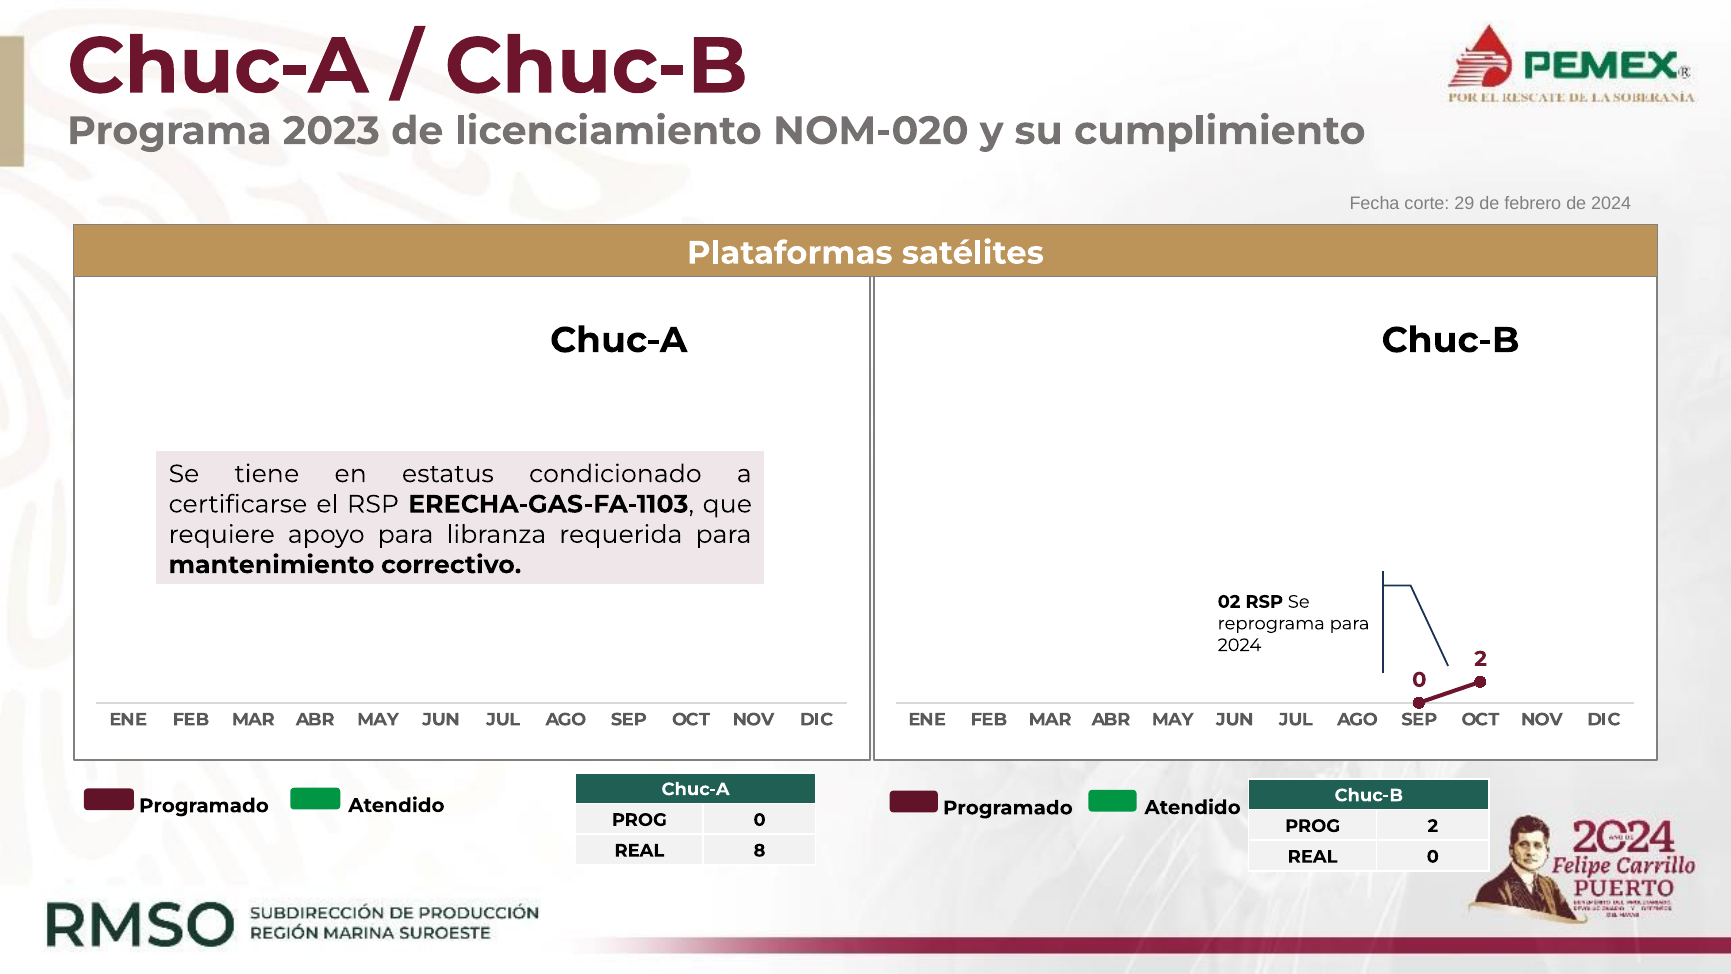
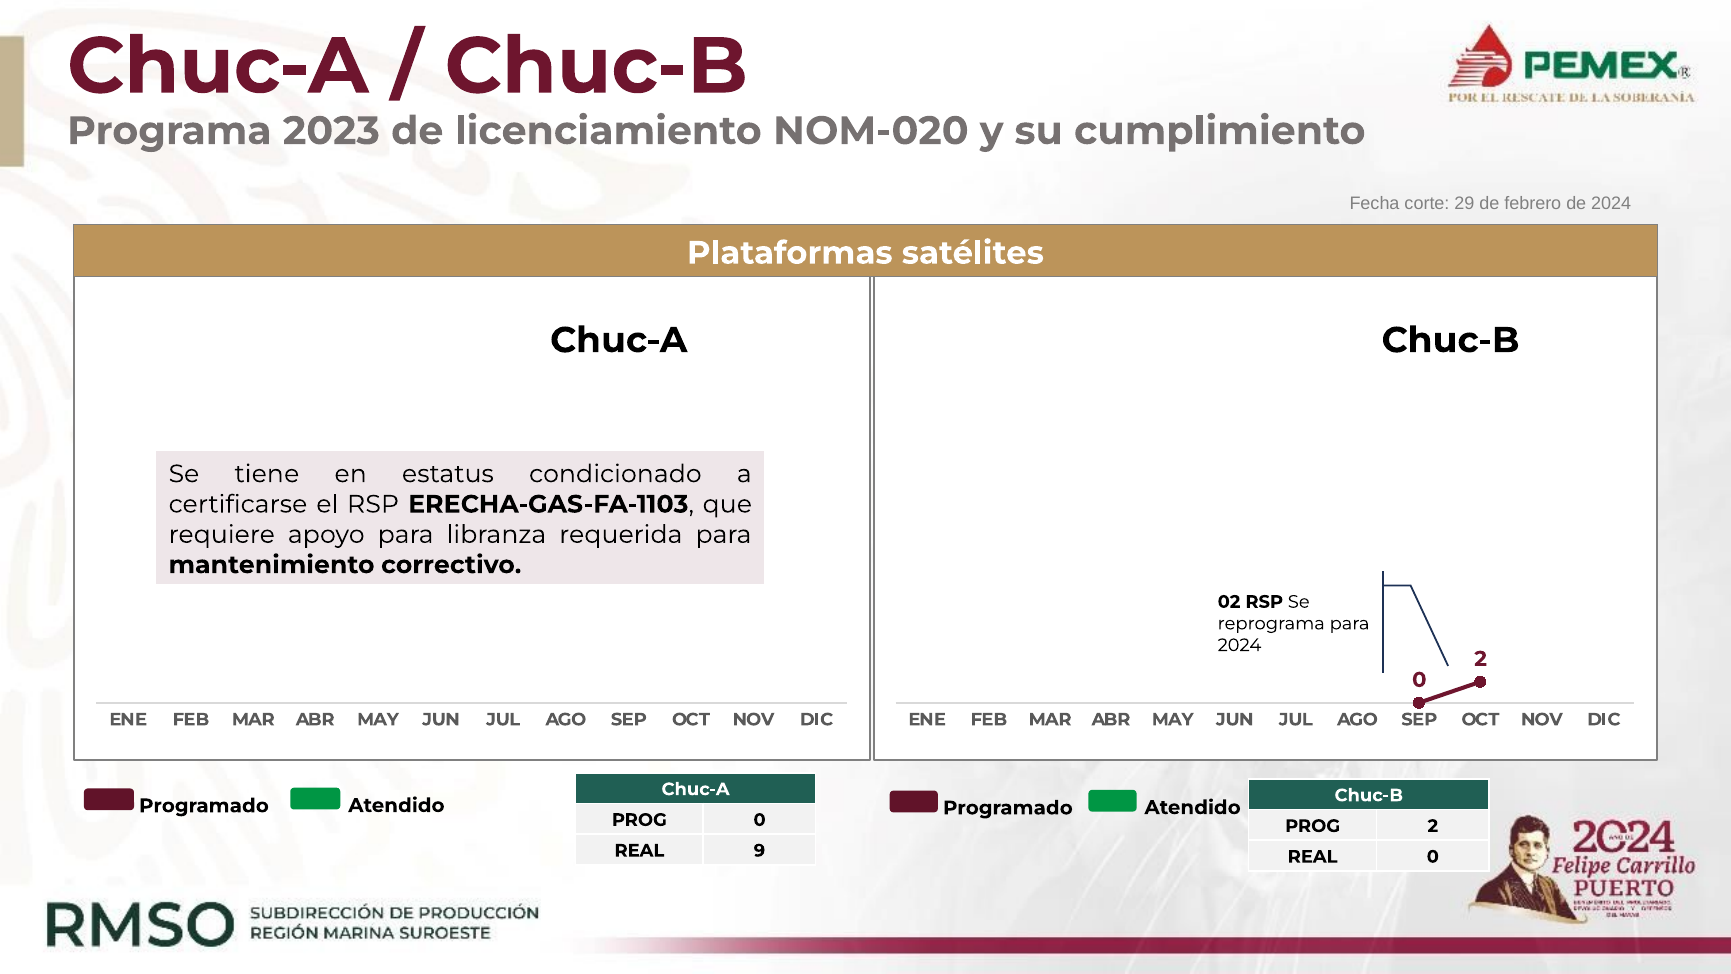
8: 8 -> 9
